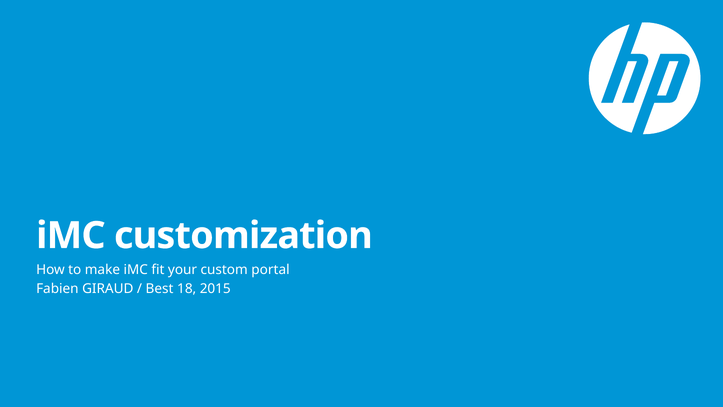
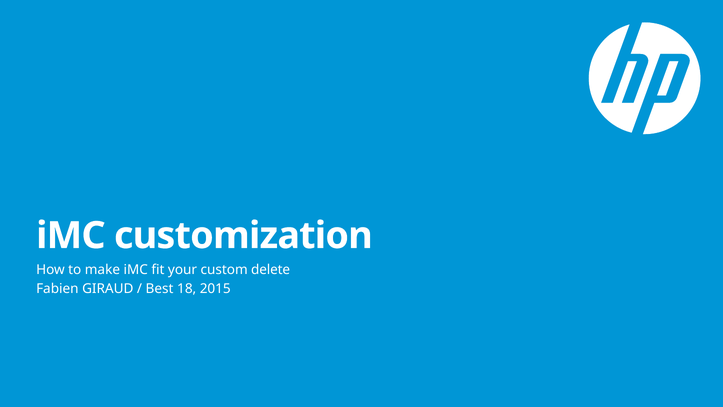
portal: portal -> delete
